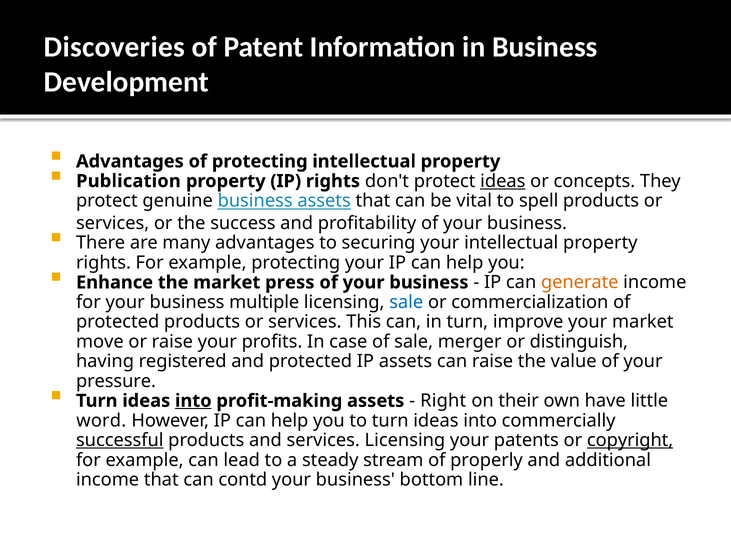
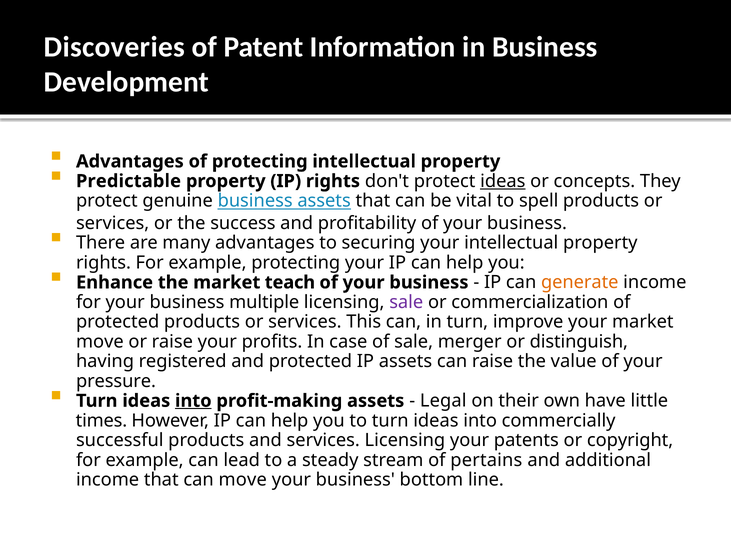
Publication: Publication -> Predictable
press: press -> teach
sale at (406, 302) colour: blue -> purple
Right: Right -> Legal
word: word -> times
successful underline: present -> none
copyright underline: present -> none
properly: properly -> pertains
can contd: contd -> move
